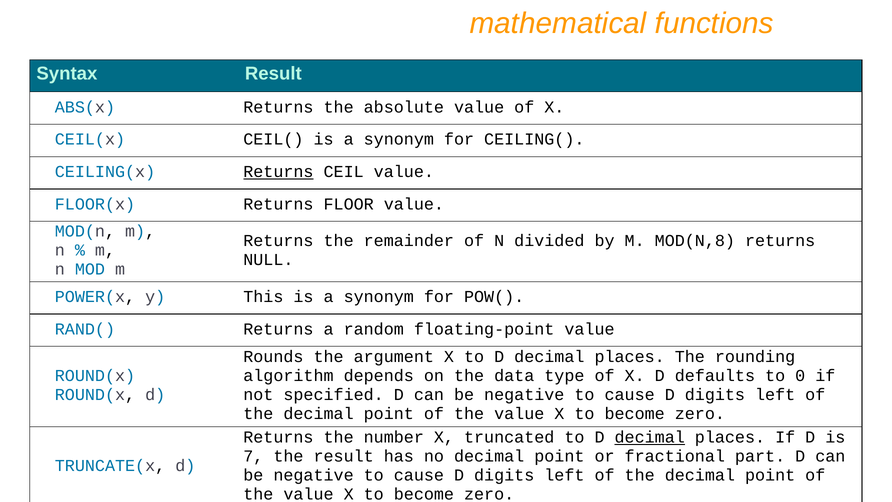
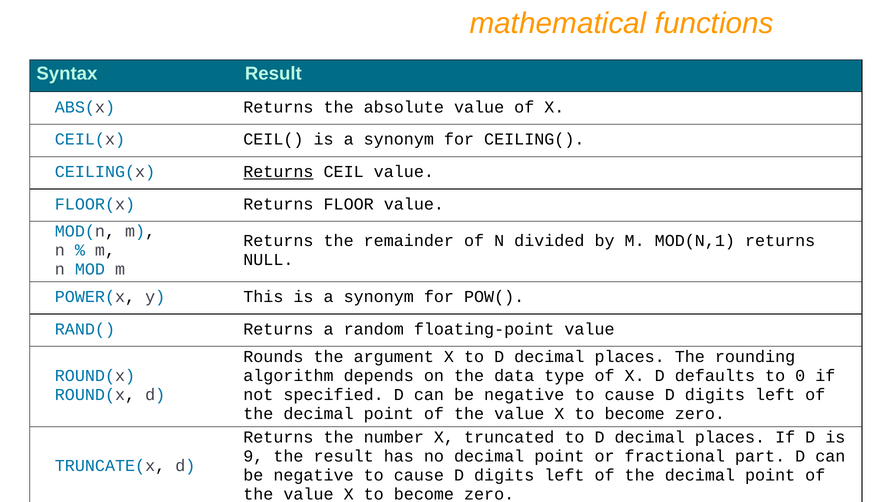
MOD(N,8: MOD(N,8 -> MOD(N,1
decimal at (650, 437) underline: present -> none
7: 7 -> 9
